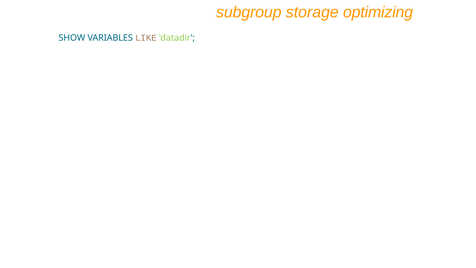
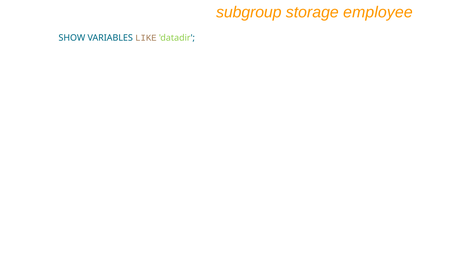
optimizing: optimizing -> employee
